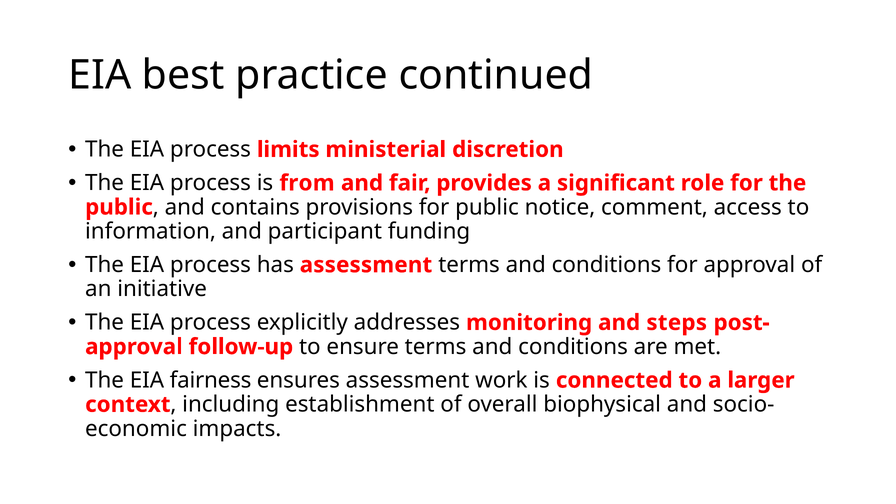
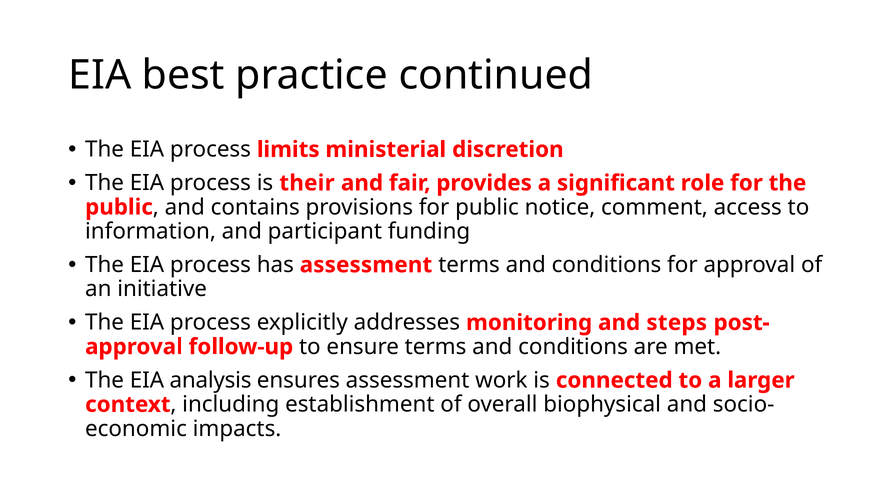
from: from -> their
fairness: fairness -> analysis
